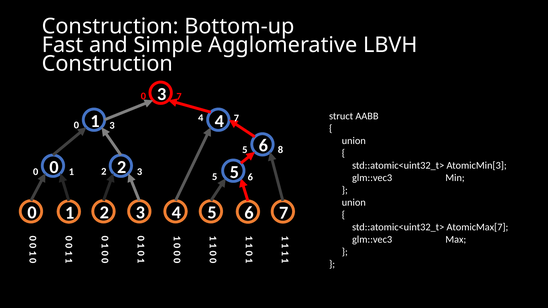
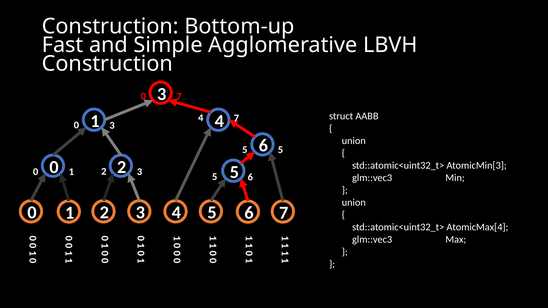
8 at (281, 150): 8 -> 5
AtomicMax[7: AtomicMax[7 -> AtomicMax[4
